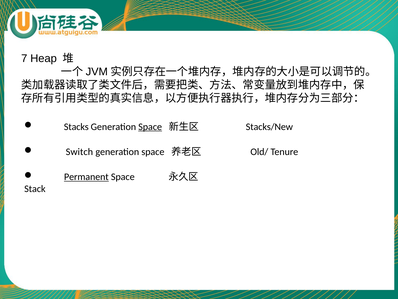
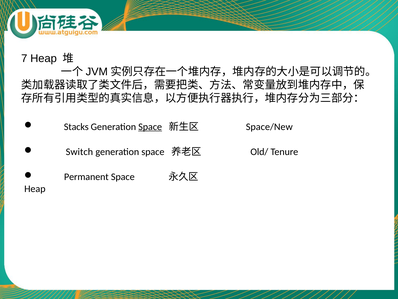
Stacks/New: Stacks/New -> Space/New
Permanent underline: present -> none
Stack at (35, 189): Stack -> Heap
